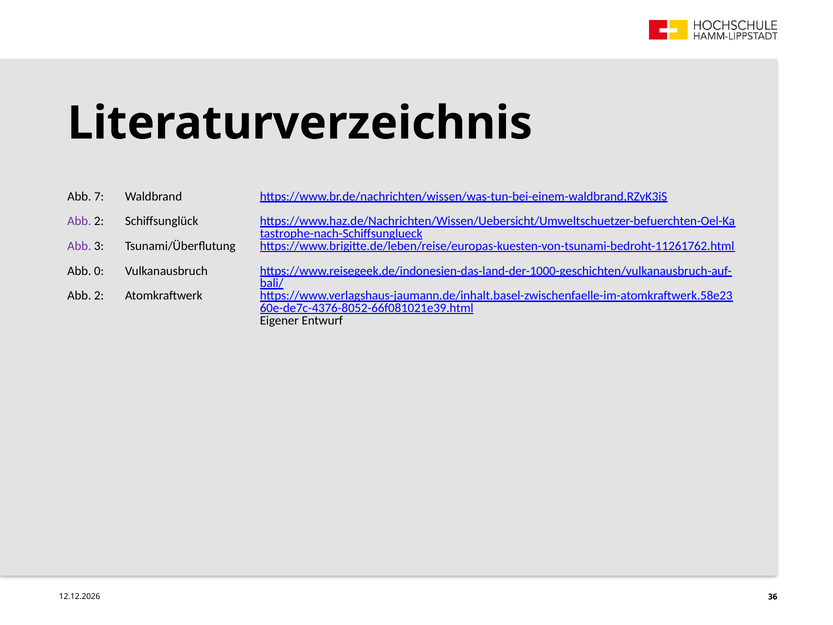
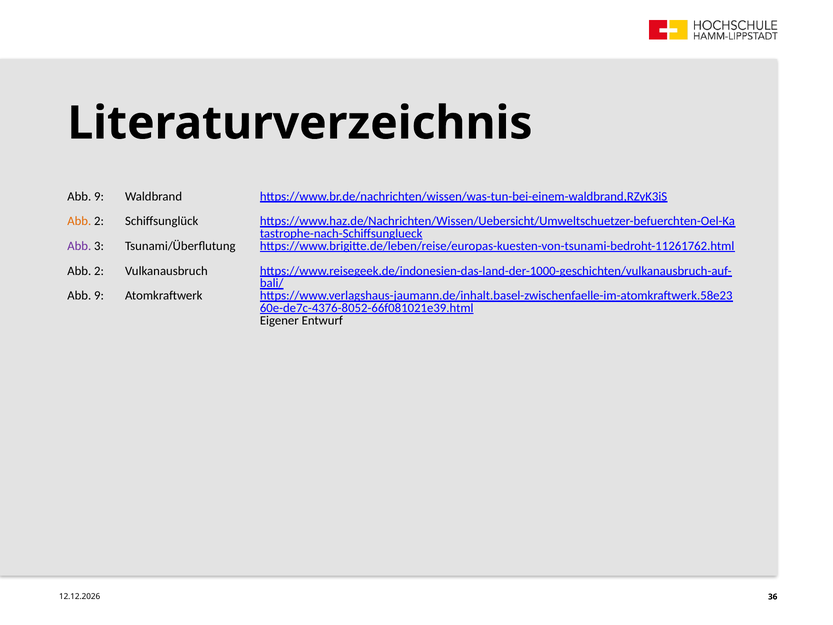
7 at (99, 196): 7 -> 9
Abb at (79, 221) colour: purple -> orange
0 at (99, 271): 0 -> 2
2 at (99, 296): 2 -> 9
